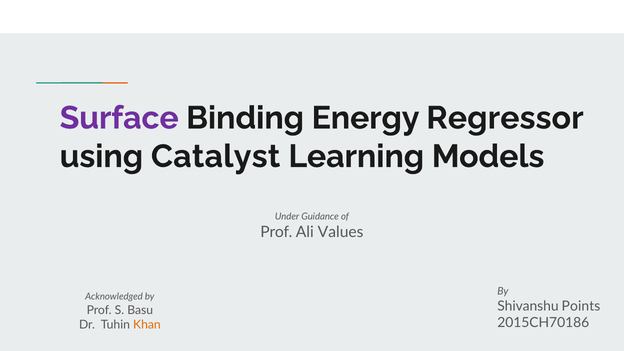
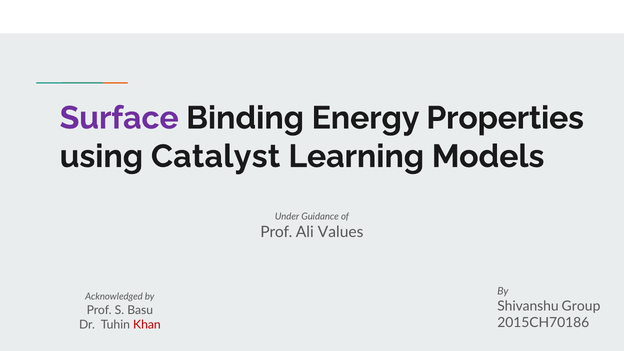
Regressor: Regressor -> Properties
Points: Points -> Group
Khan colour: orange -> red
